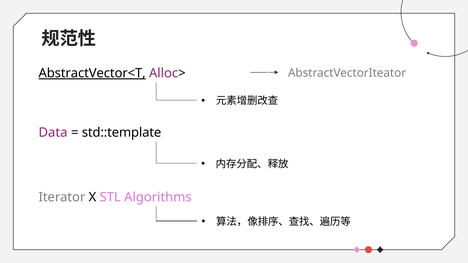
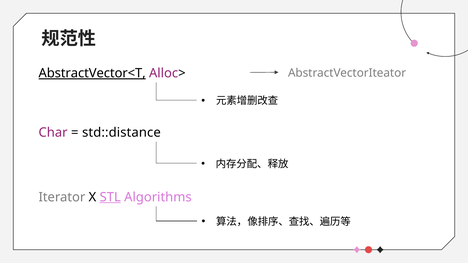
Data: Data -> Char
std::template: std::template -> std::distance
STL underline: none -> present
